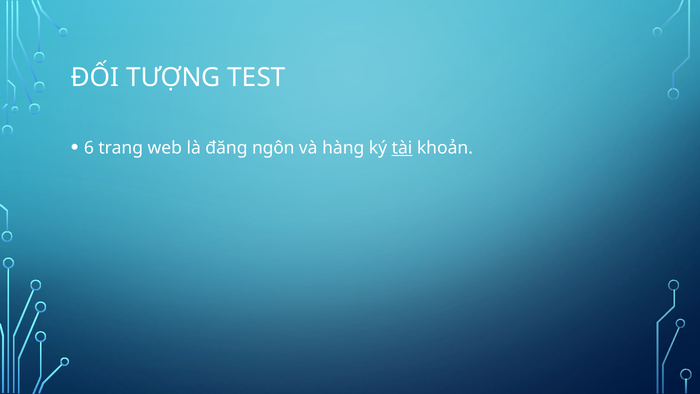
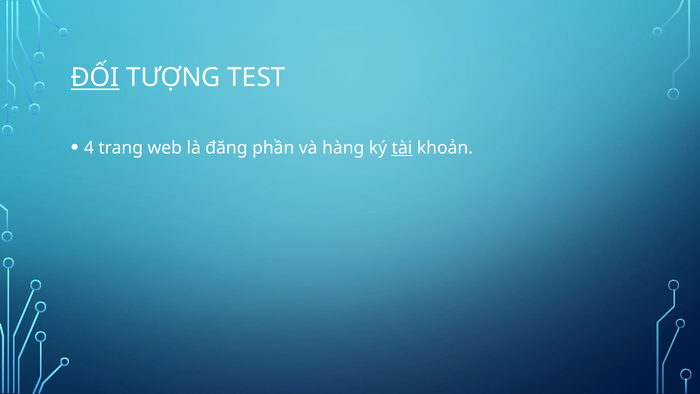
ĐỐI underline: none -> present
6: 6 -> 4
ngôn: ngôn -> phần
